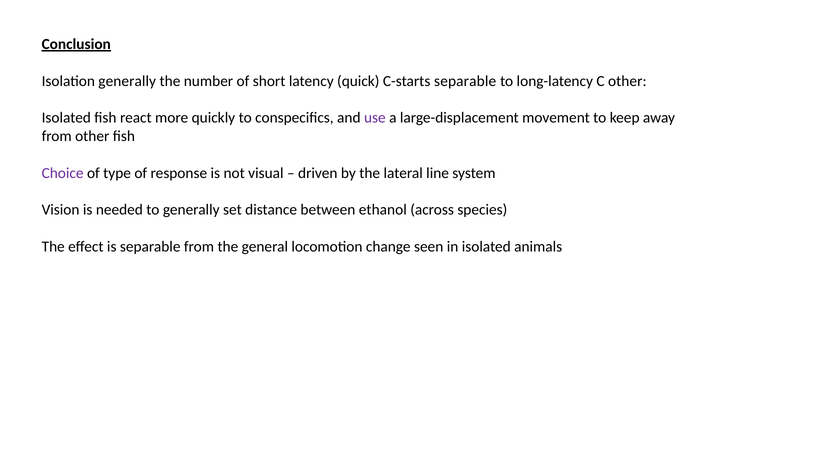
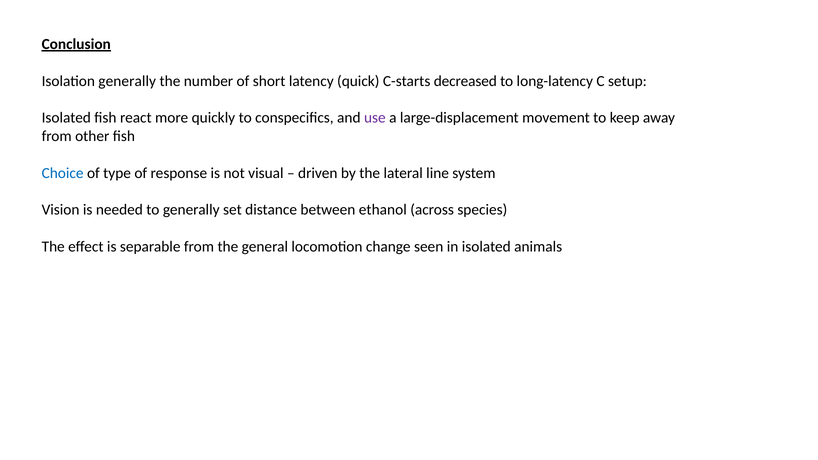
C-starts separable: separable -> decreased
C other: other -> setup
Choice colour: purple -> blue
